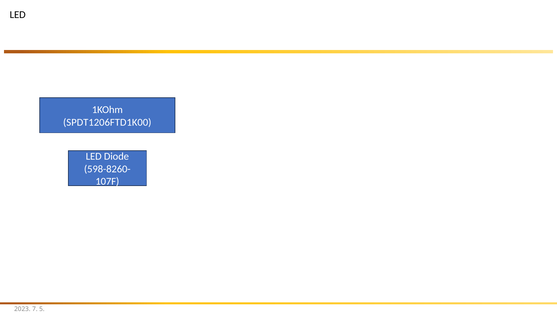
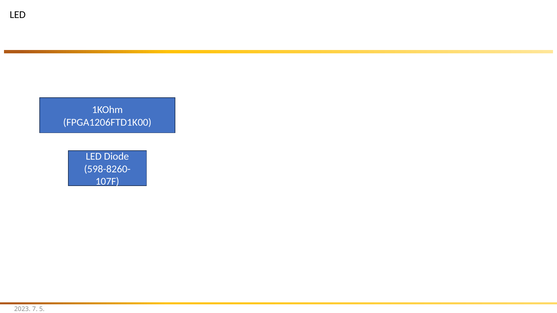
SPDT1206FTD1K00: SPDT1206FTD1K00 -> FPGA1206FTD1K00
